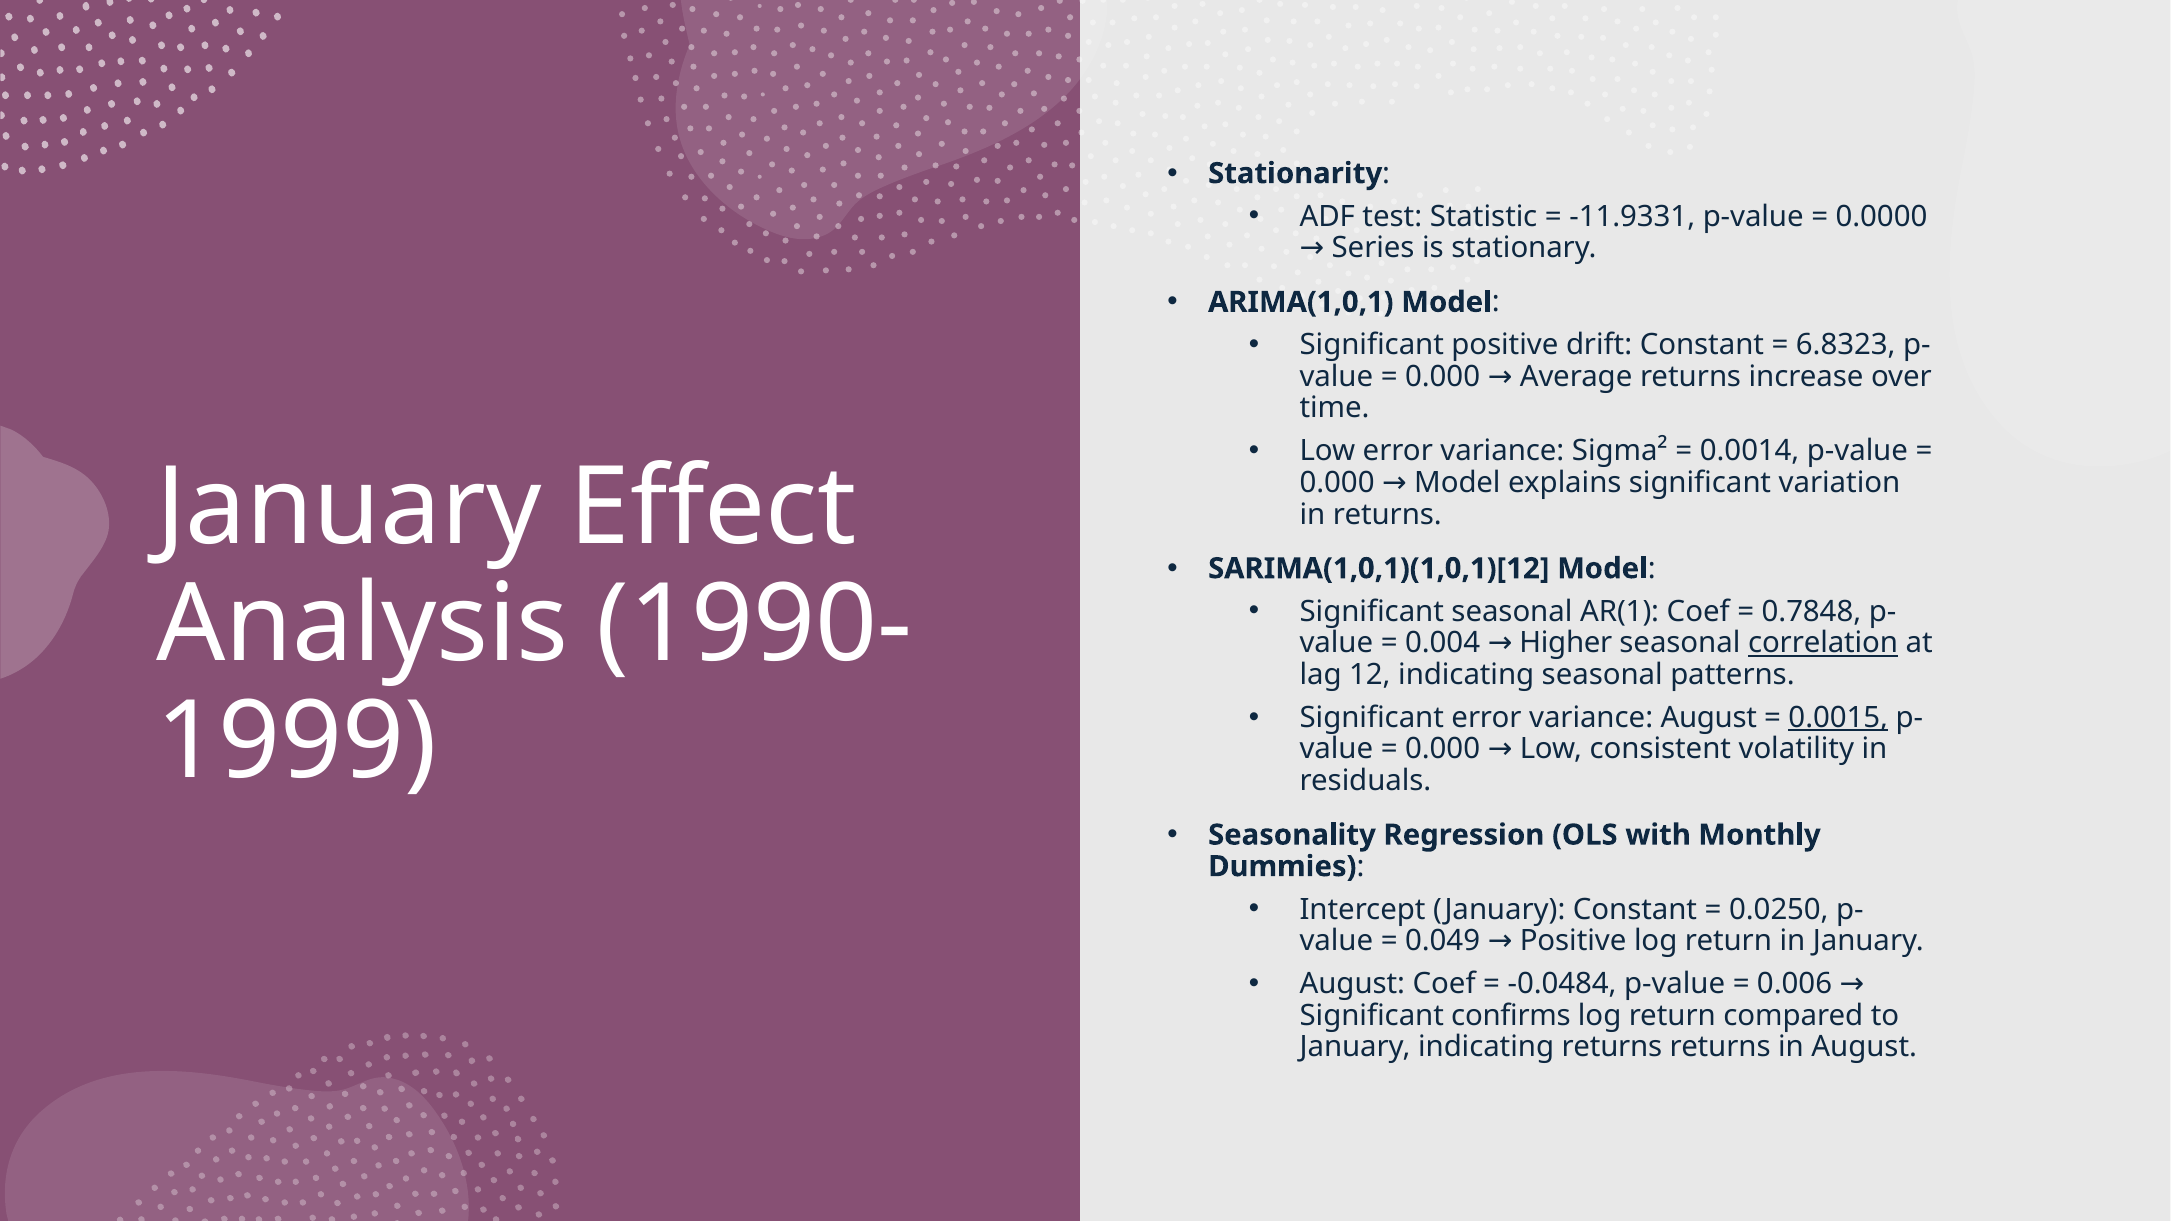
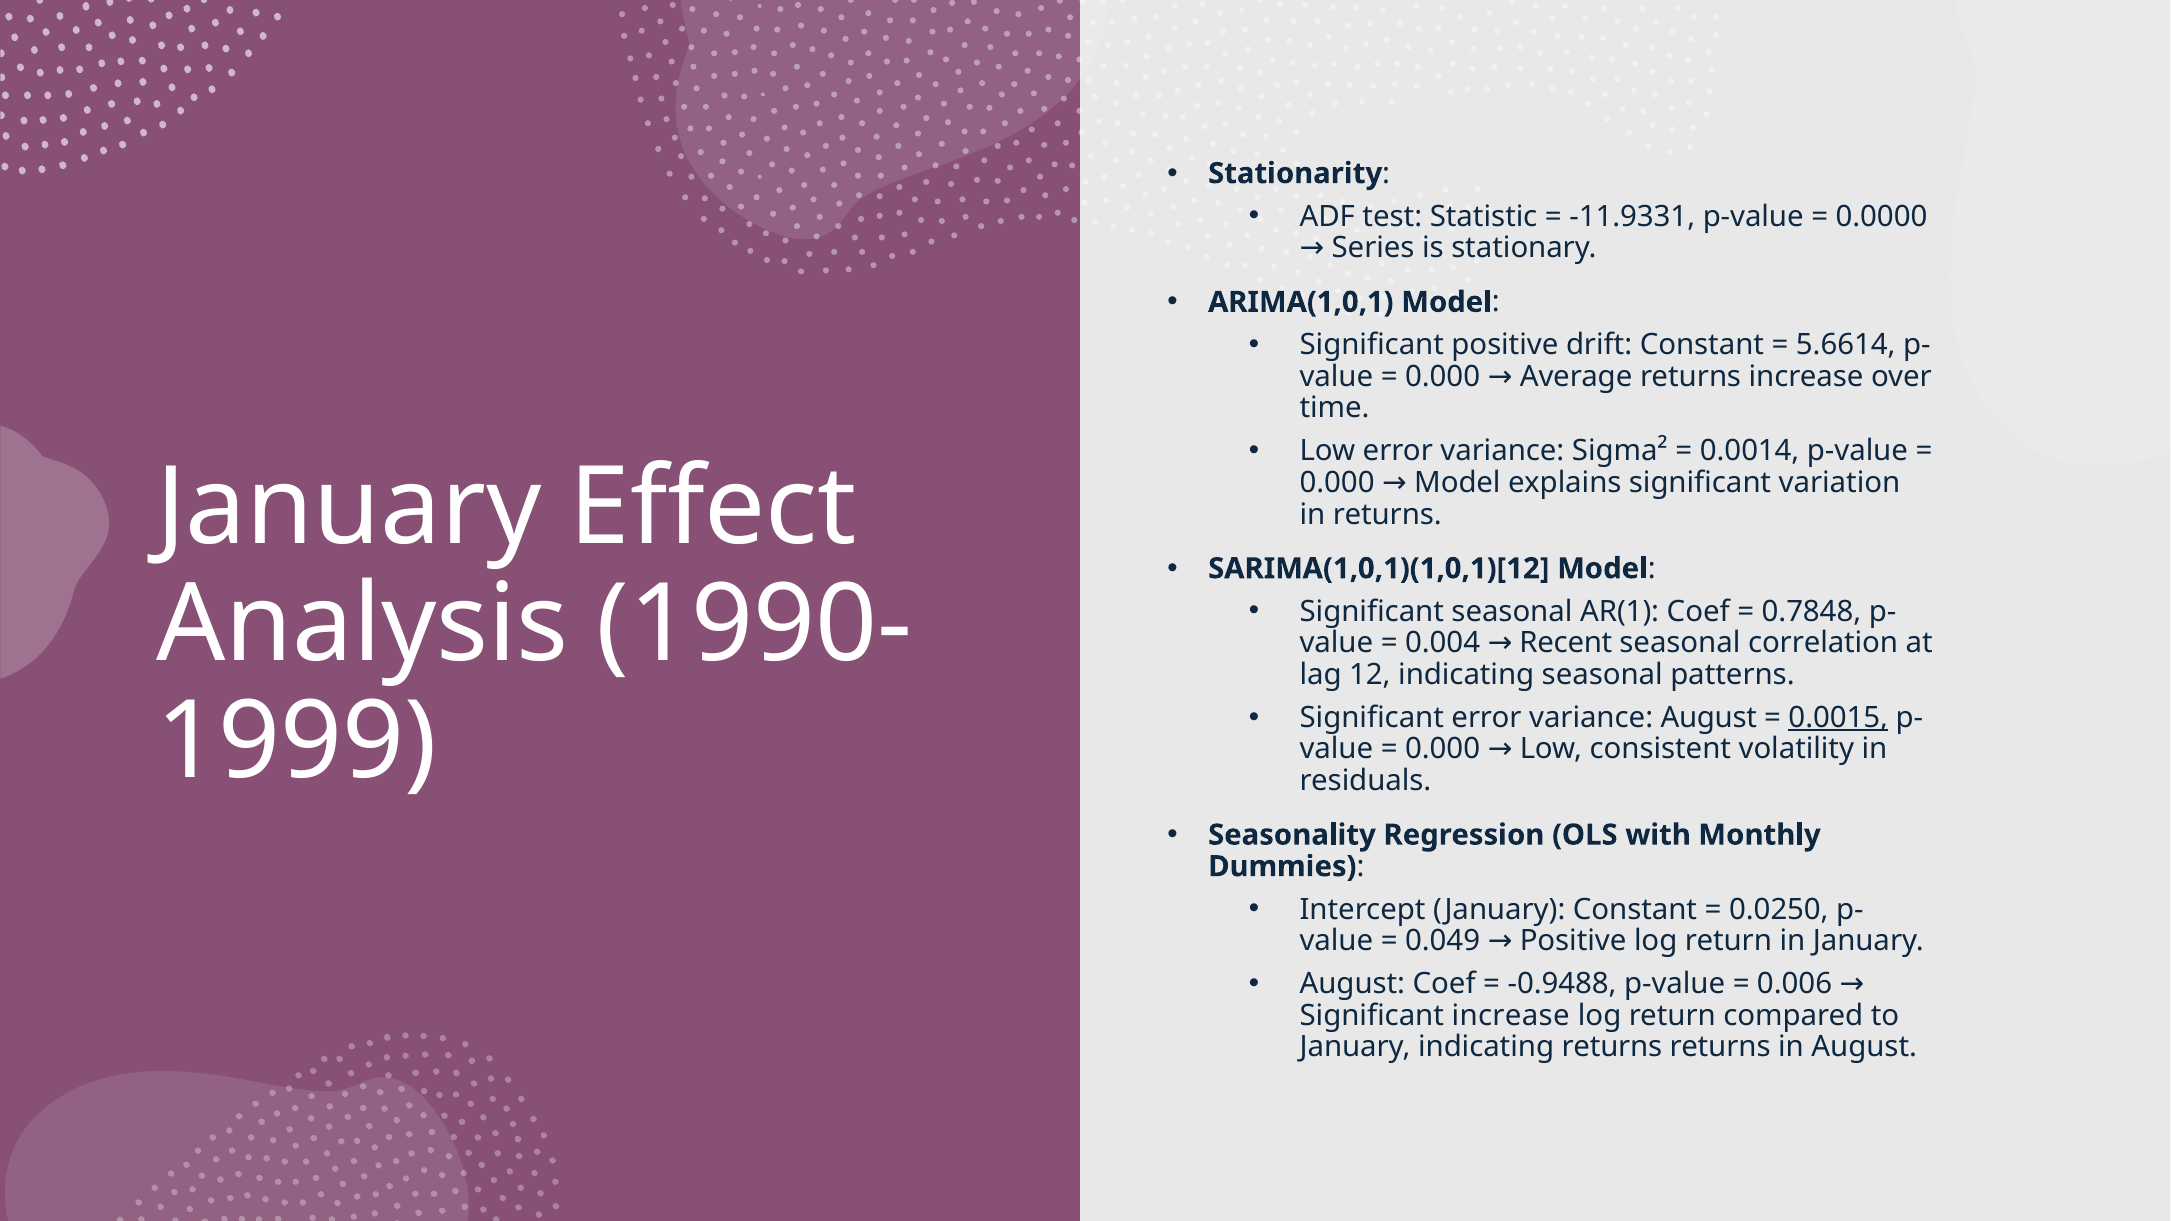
6.8323: 6.8323 -> 5.6614
Higher: Higher -> Recent
correlation underline: present -> none
-0.0484: -0.0484 -> -0.9488
Significant confirms: confirms -> increase
